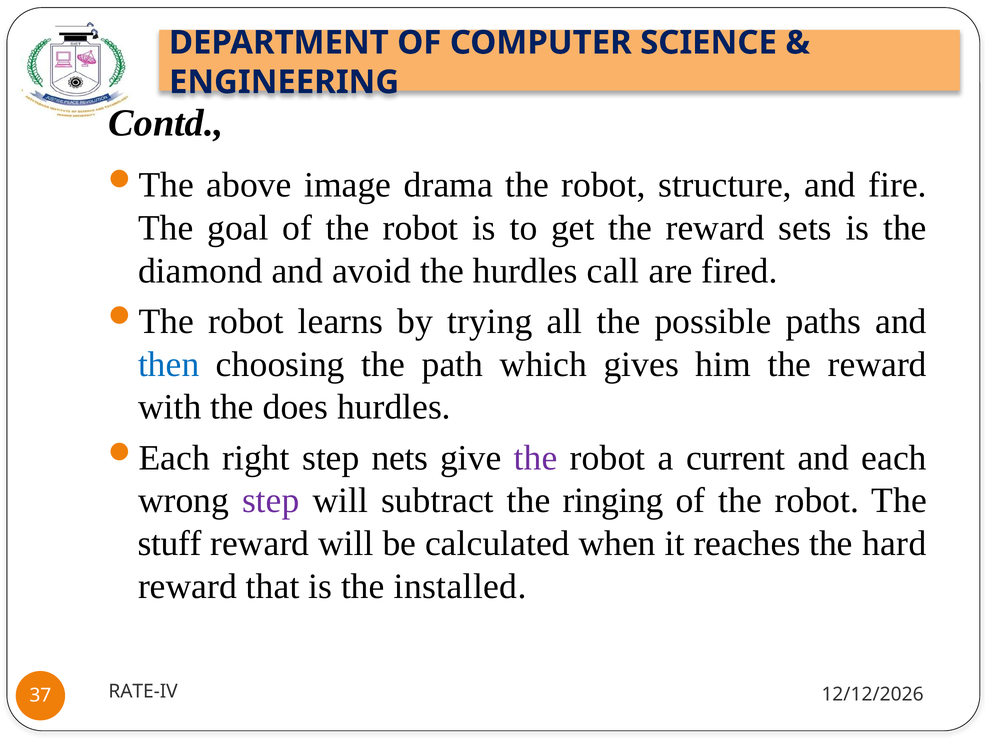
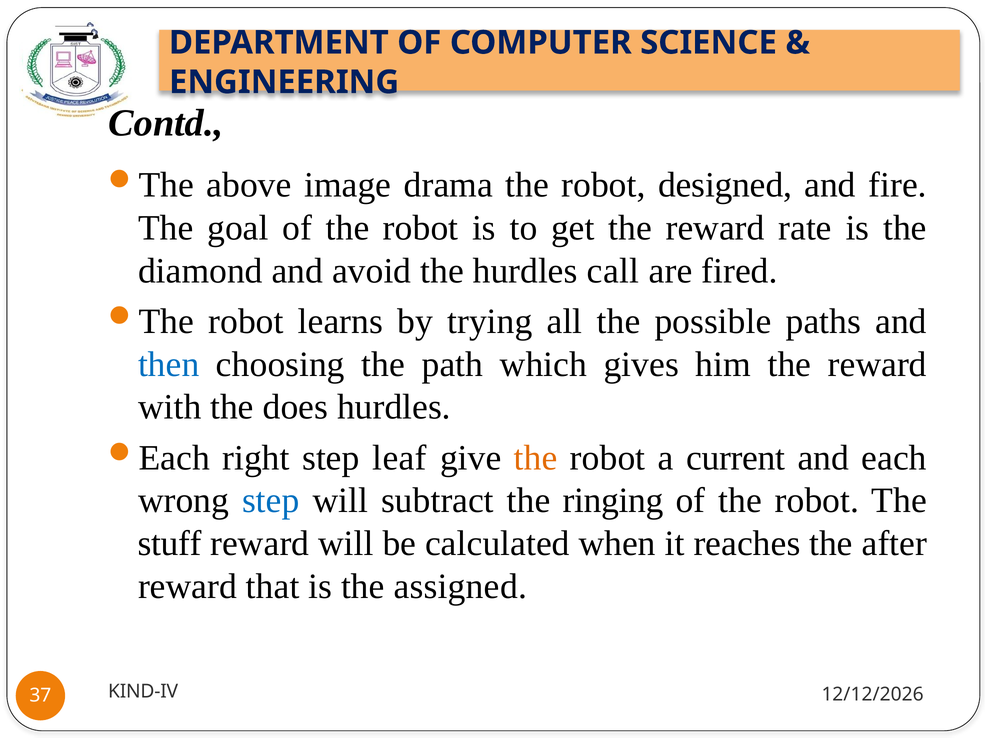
structure: structure -> designed
sets: sets -> rate
nets: nets -> leaf
the at (536, 457) colour: purple -> orange
step at (271, 500) colour: purple -> blue
hard: hard -> after
installed: installed -> assigned
RATE-IV: RATE-IV -> KIND-IV
